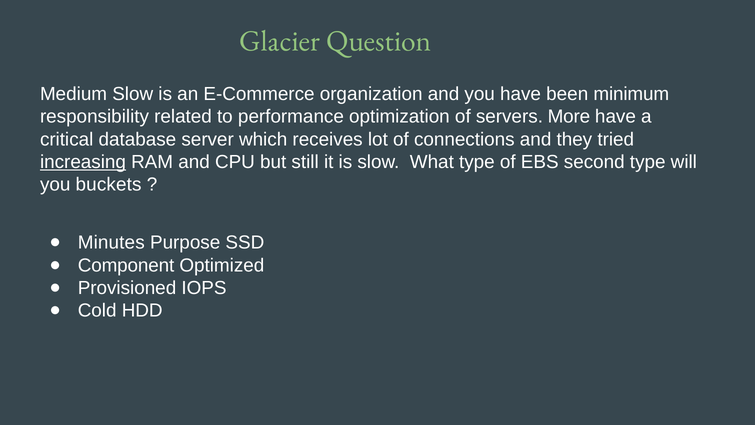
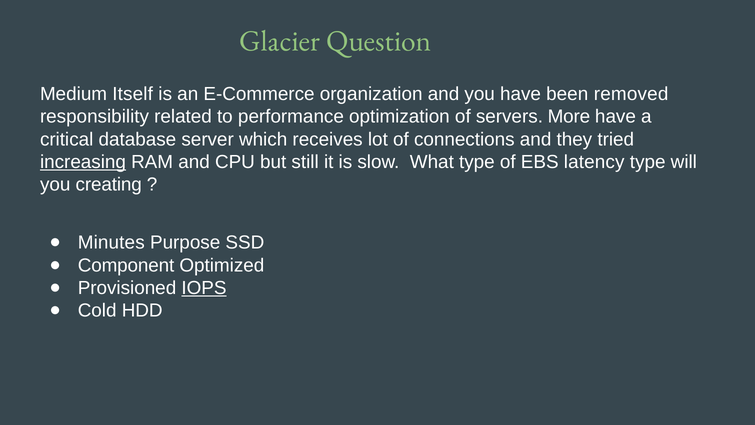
Medium Slow: Slow -> Itself
minimum: minimum -> removed
second: second -> latency
buckets: buckets -> creating
IOPS underline: none -> present
